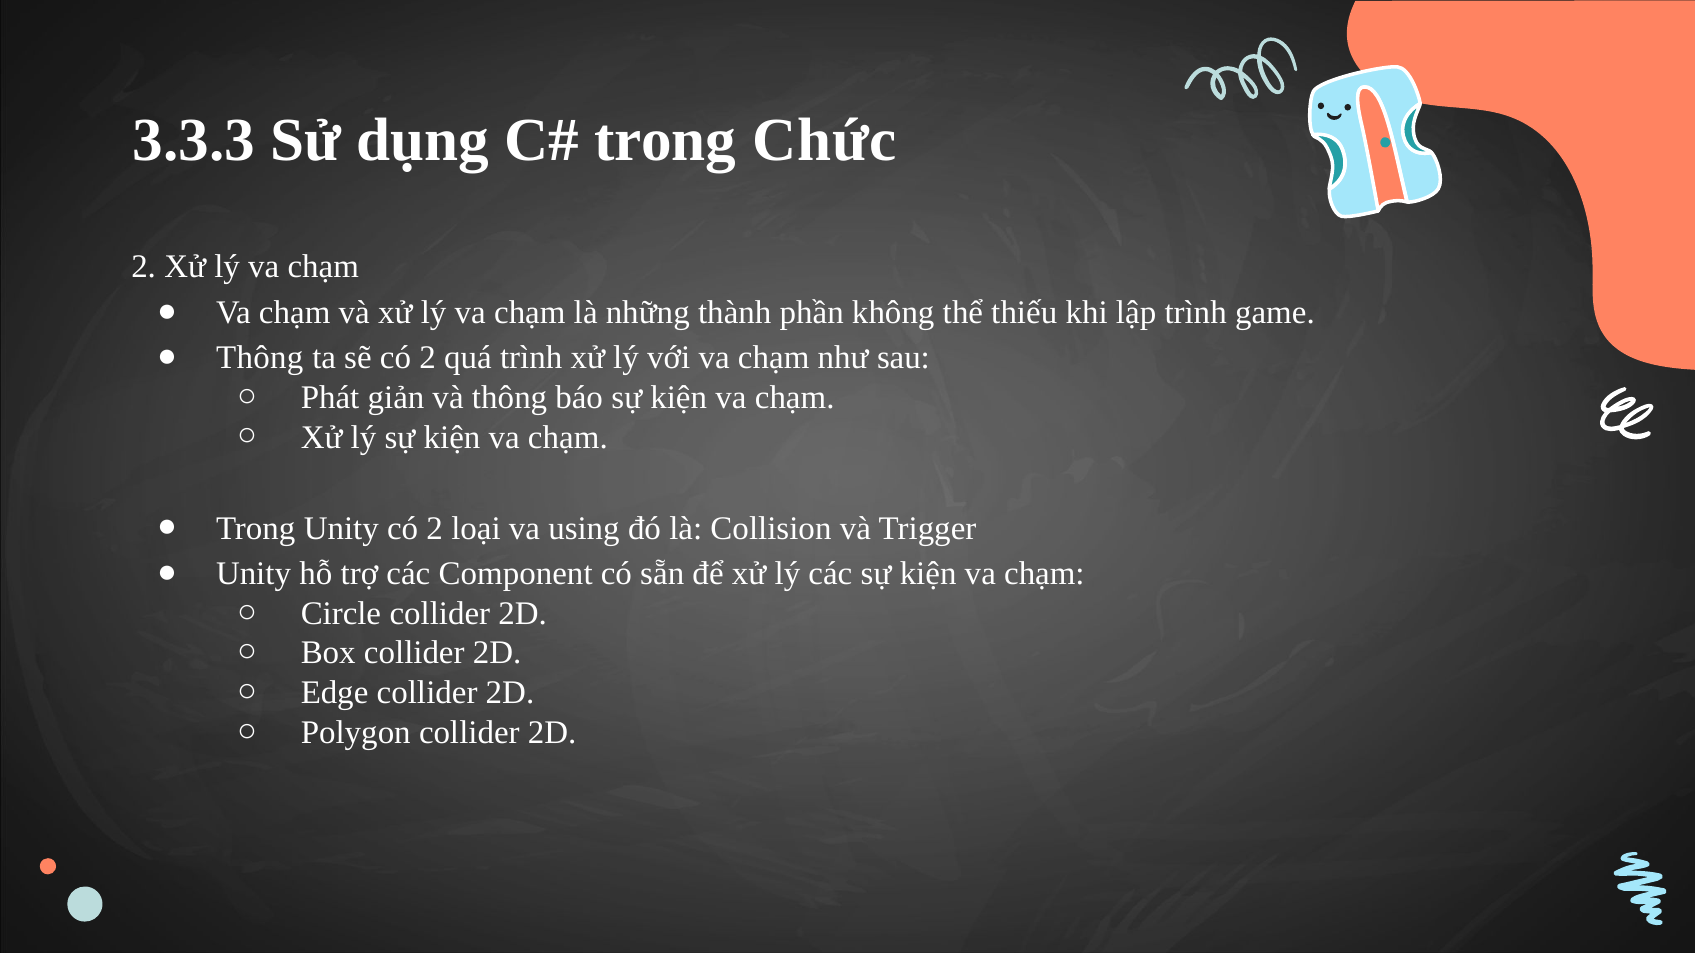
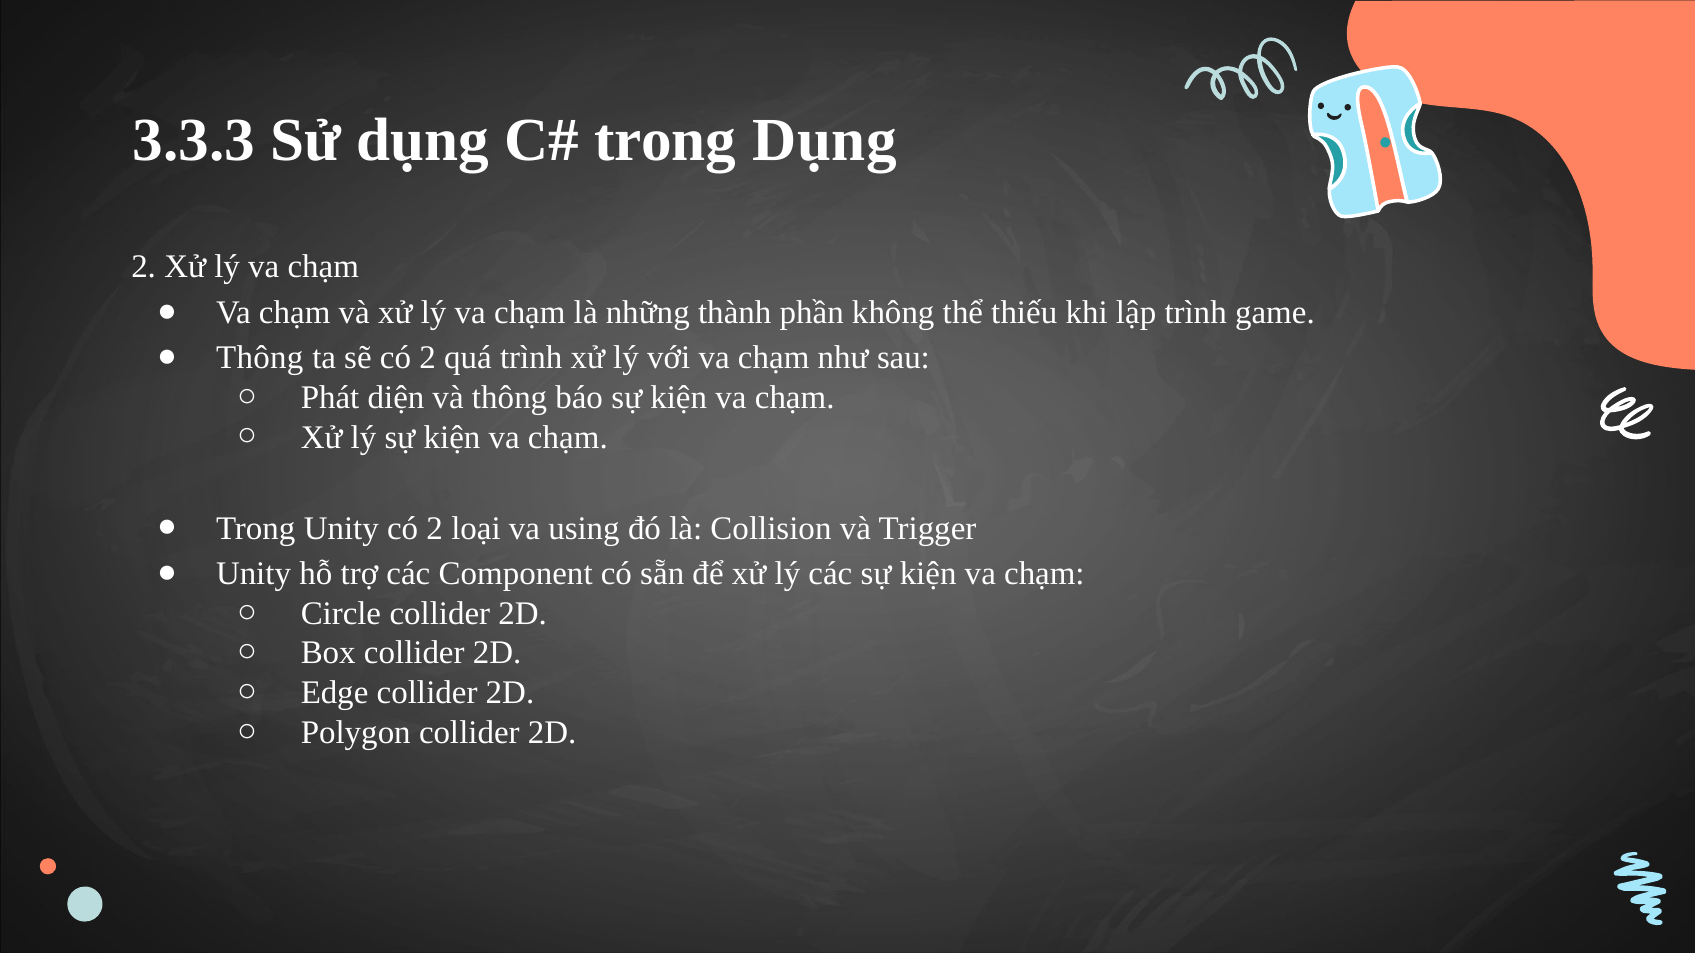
trong Chức: Chức -> Dụng
giản: giản -> diện
